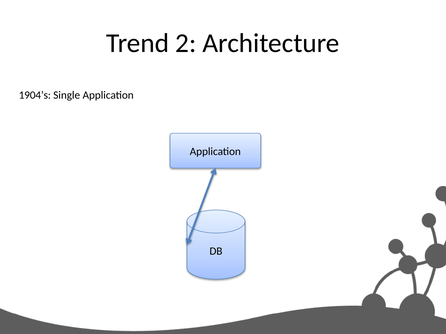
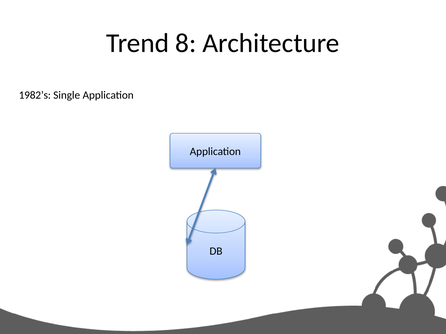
2: 2 -> 8
1904’s: 1904’s -> 1982’s
